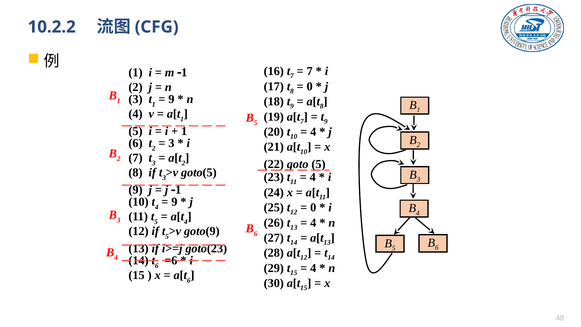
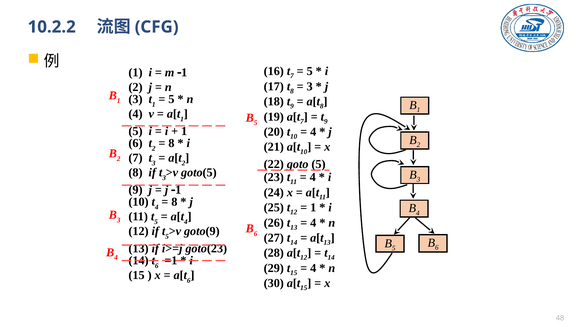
7 at (310, 71): 7 -> 5
0 at (310, 86): 0 -> 3
9 at (171, 99): 9 -> 5
3 at (171, 143): 3 -> 8
9 at (174, 202): 9 -> 8
0 at (313, 207): 0 -> 1
=6: =6 -> =1
